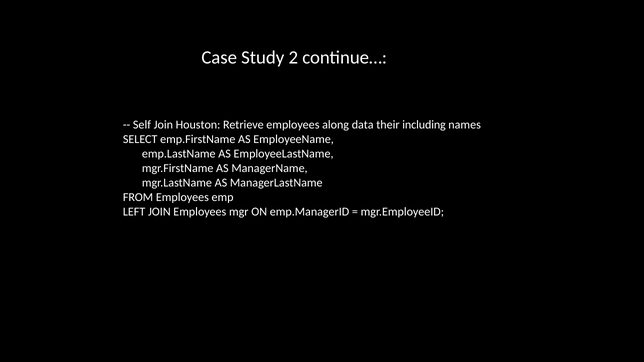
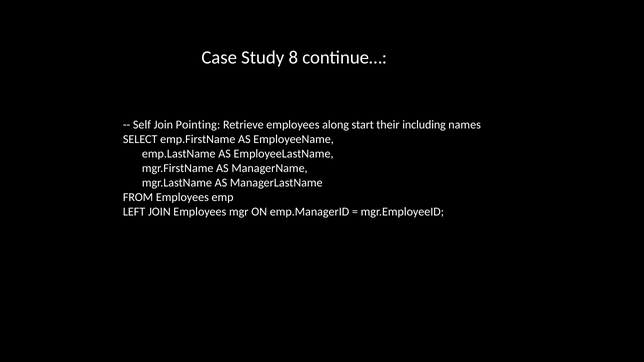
2: 2 -> 8
Houston: Houston -> Pointing
data: data -> start
